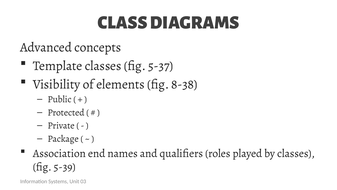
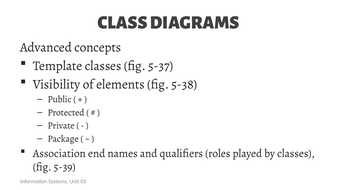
8-38: 8-38 -> 5-38
